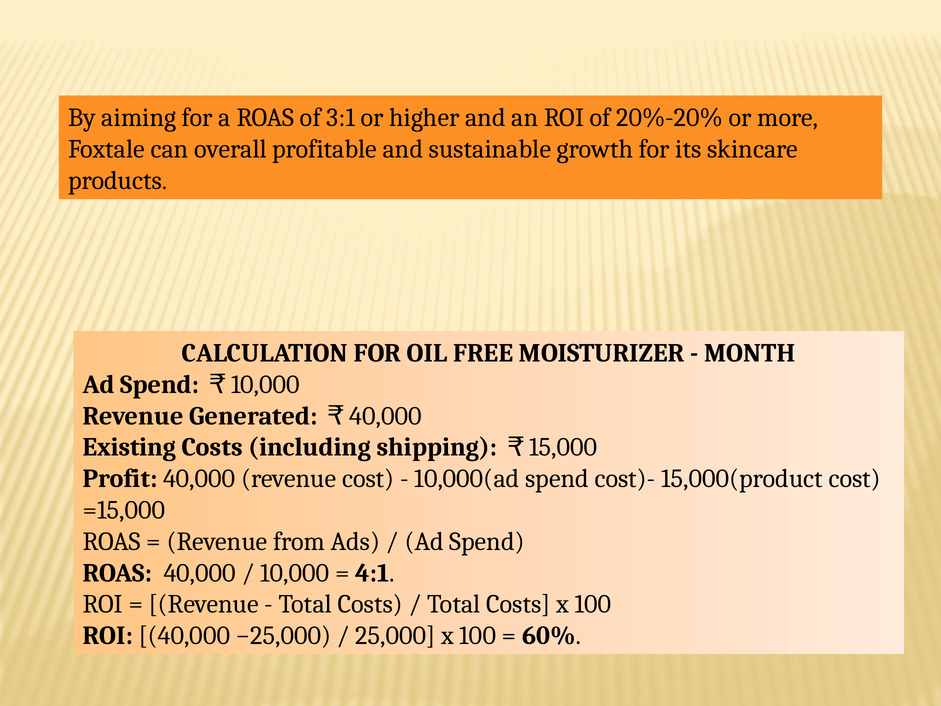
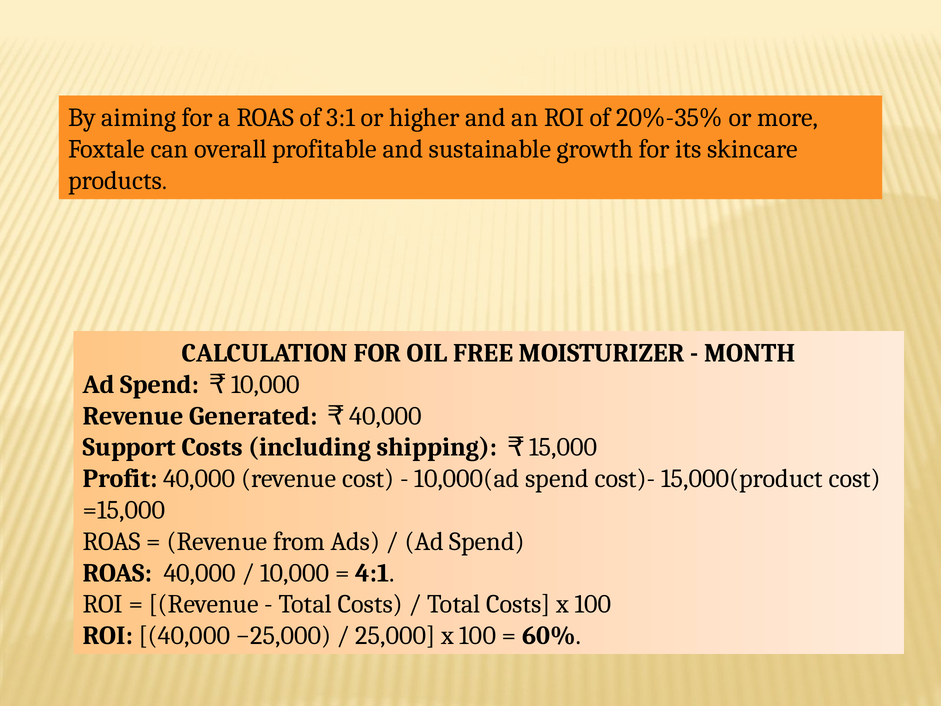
20%-20%: 20%-20% -> 20%-35%
Existing: Existing -> Support
